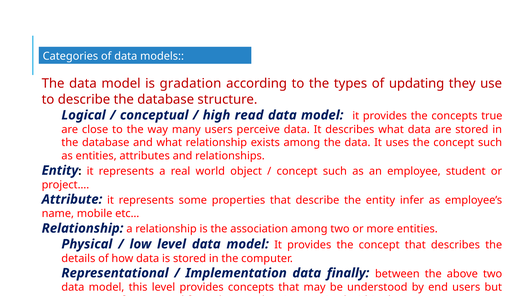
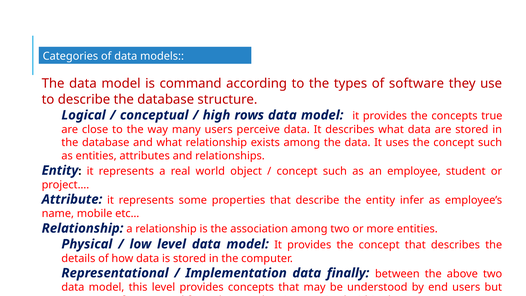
gradation: gradation -> command
updating: updating -> software
read: read -> rows
